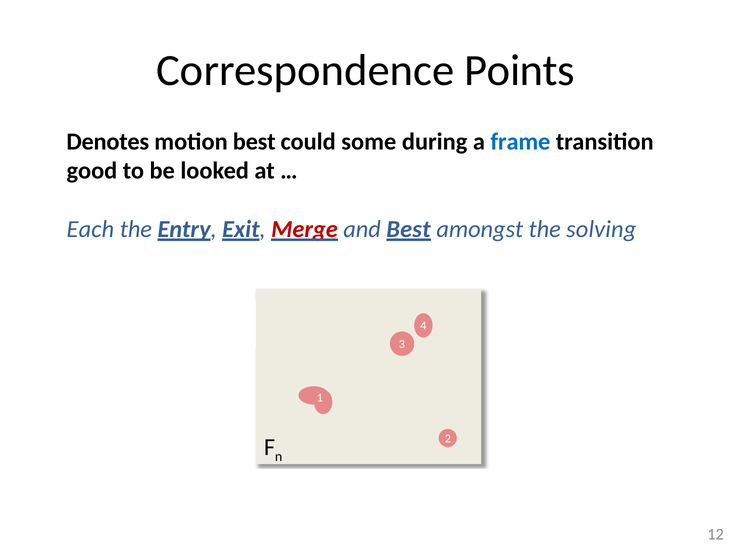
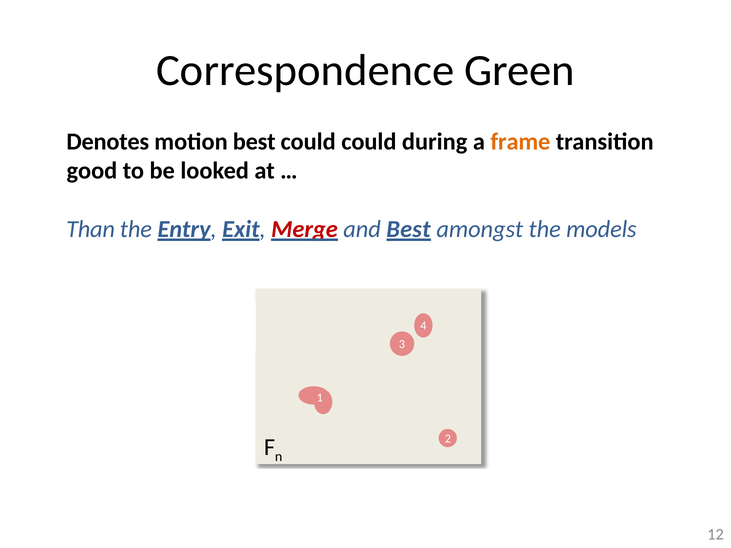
Points: Points -> Green
could some: some -> could
frame colour: blue -> orange
Each: Each -> Than
solving: solving -> models
